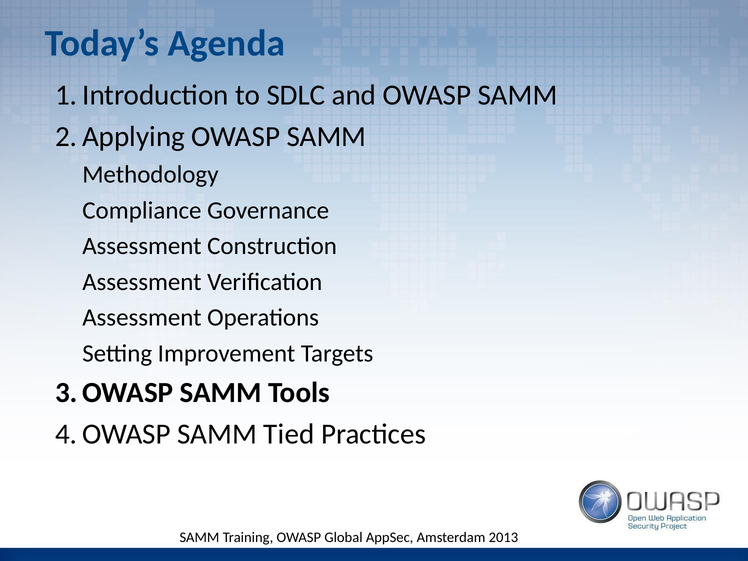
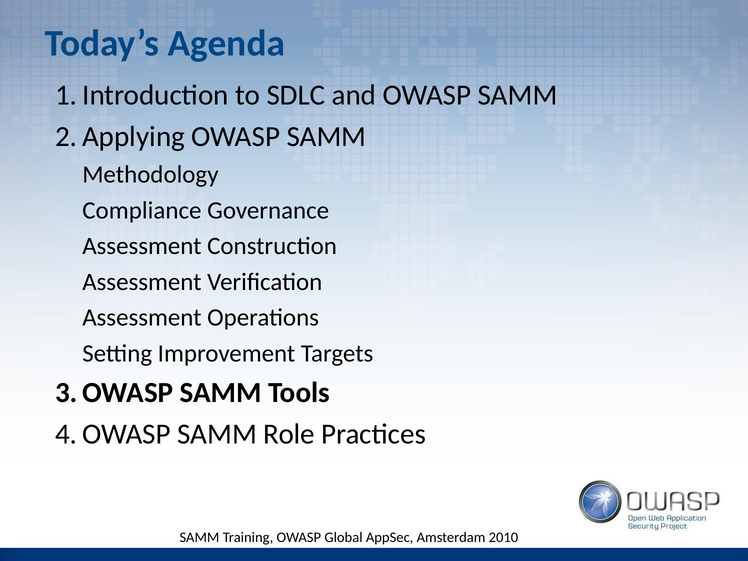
Tied: Tied -> Role
2013: 2013 -> 2010
